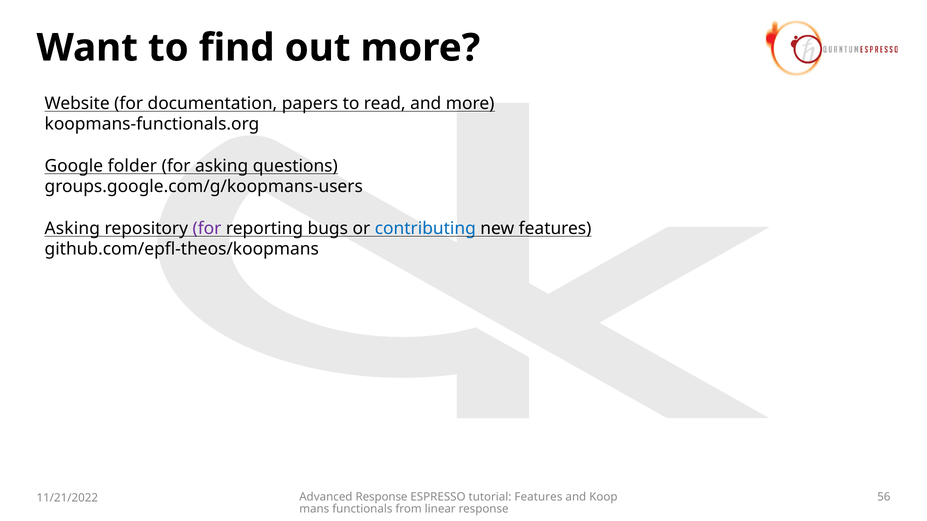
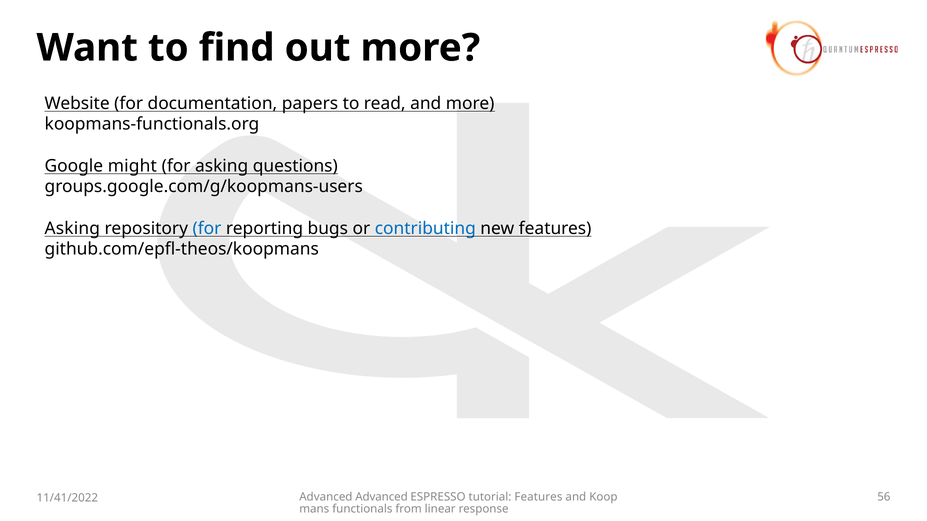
folder: folder -> might
for at (207, 229) colour: purple -> blue
Advanced Response: Response -> Advanced
11/21/2022: 11/21/2022 -> 11/41/2022
